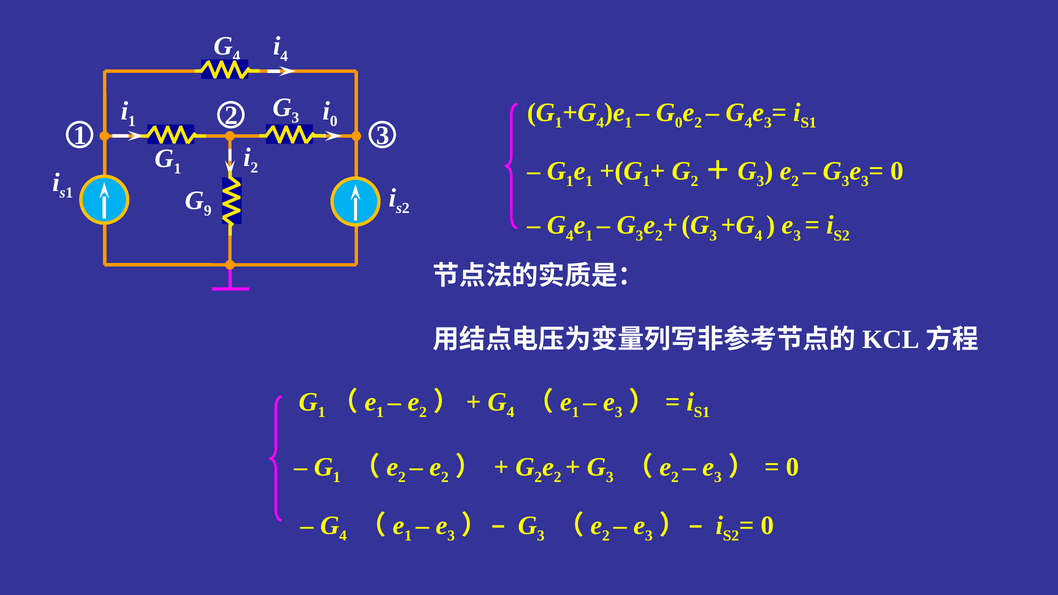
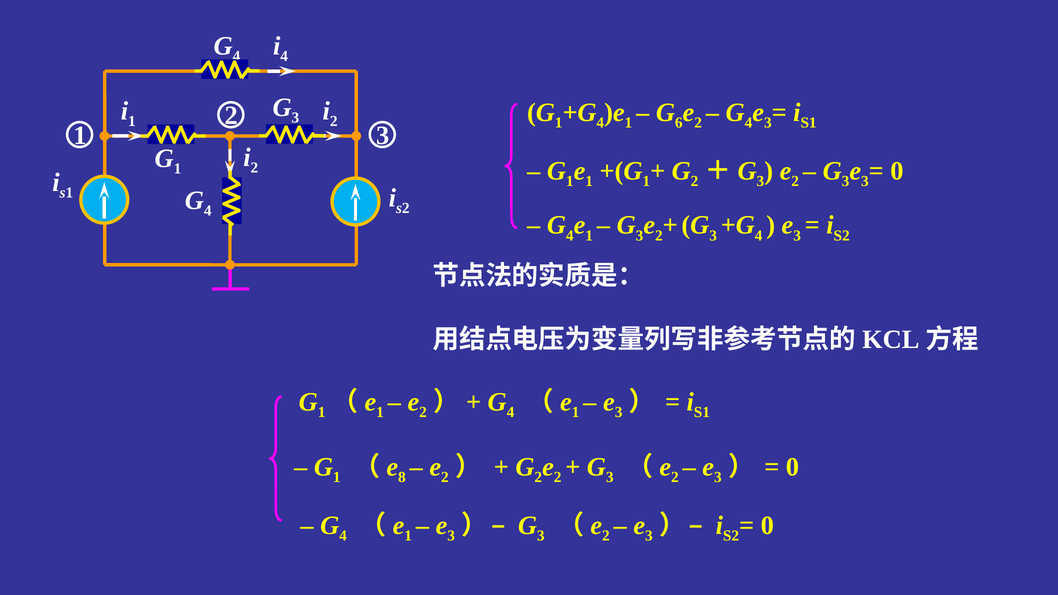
0 at (334, 121): 0 -> 2
0 at (679, 123): 0 -> 6
9 at (208, 211): 9 -> 4
2 at (402, 477): 2 -> 8
